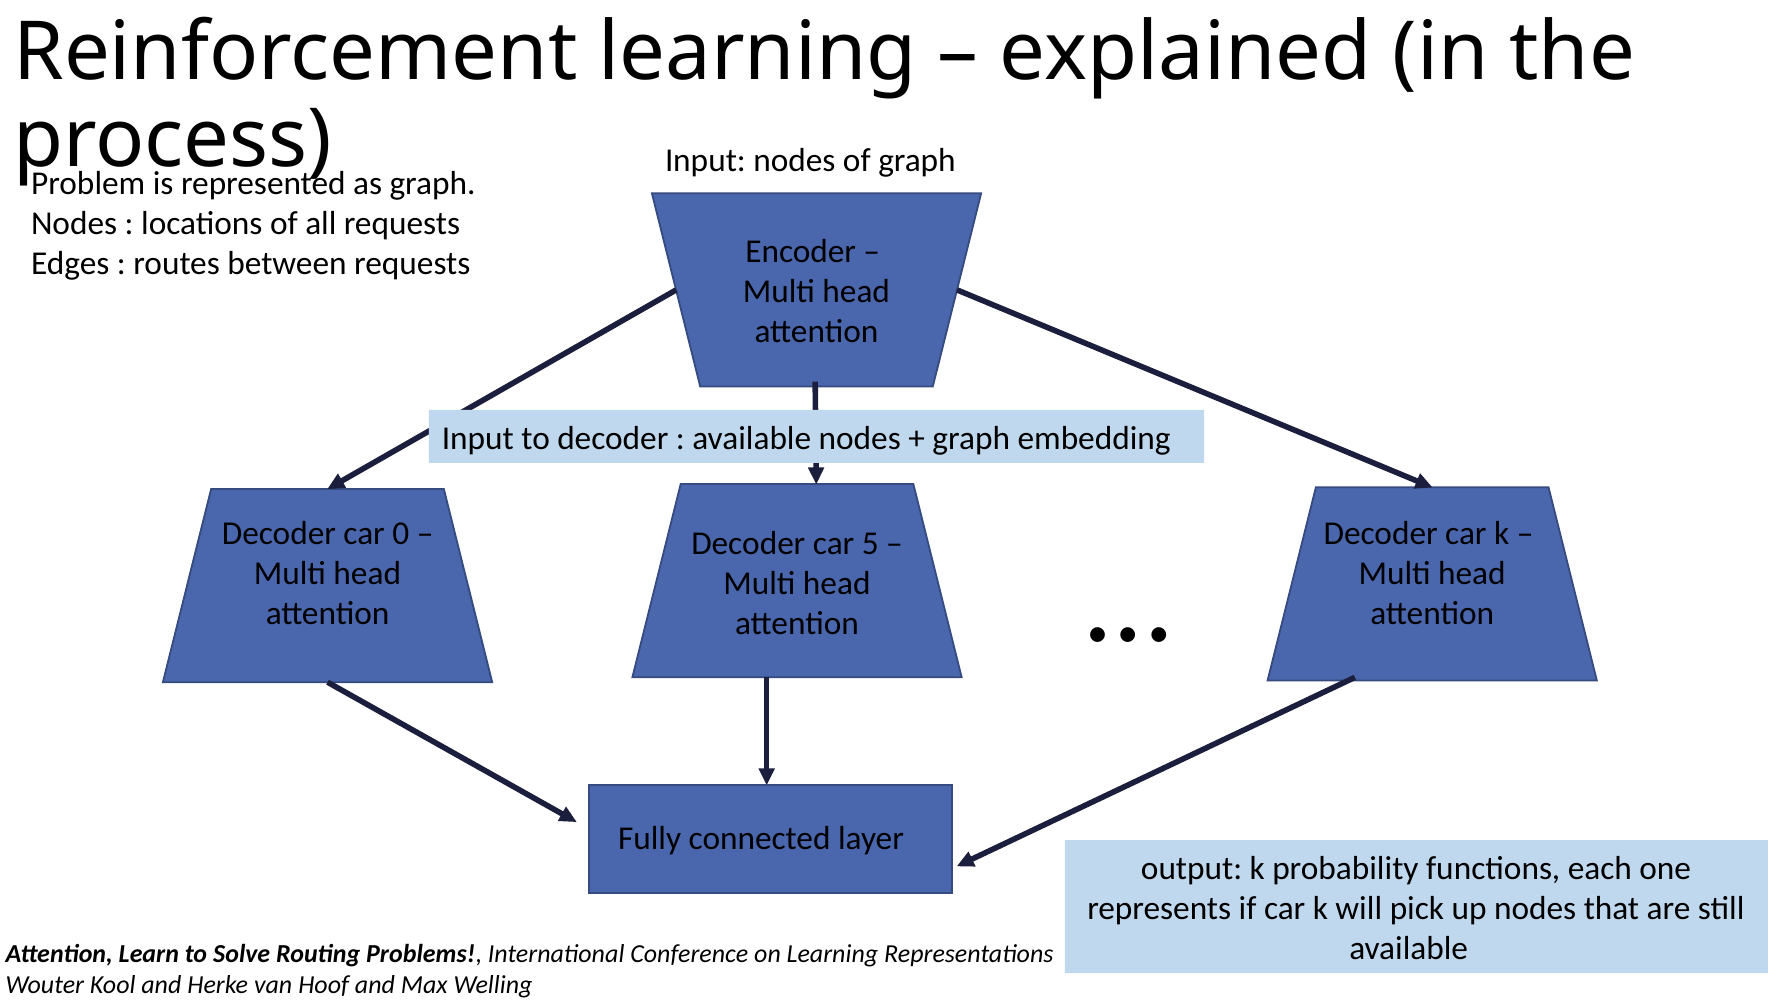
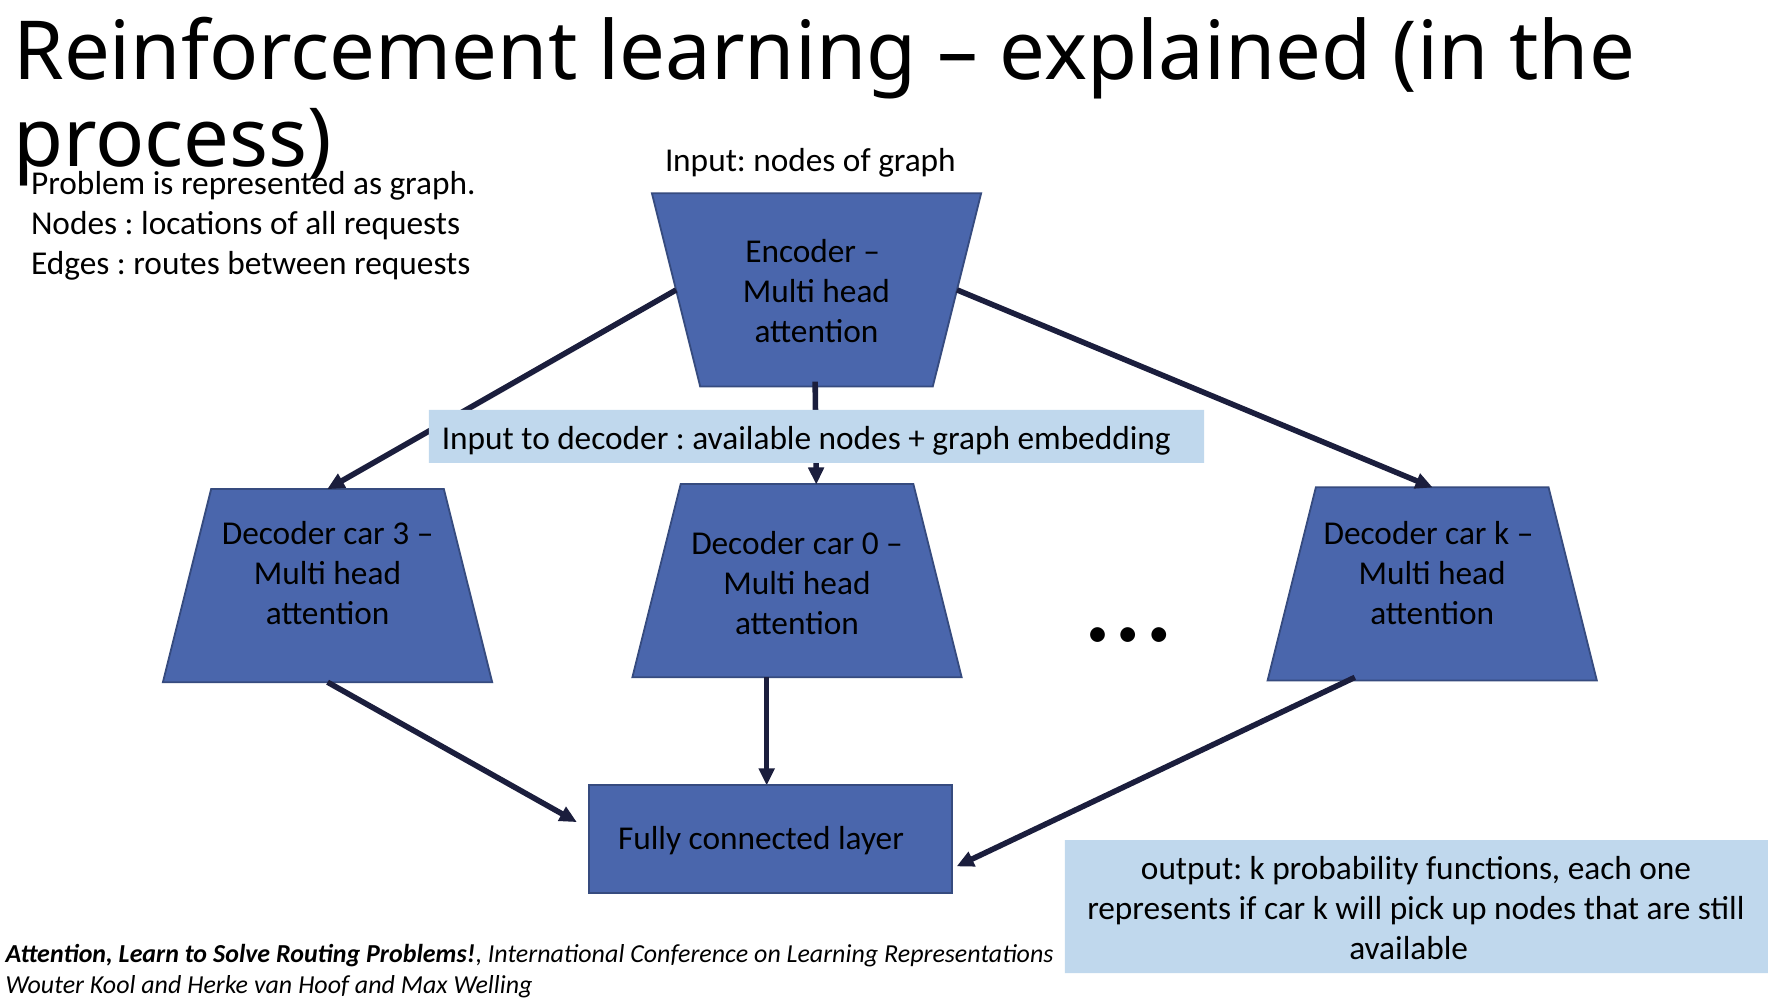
0: 0 -> 3
5: 5 -> 0
